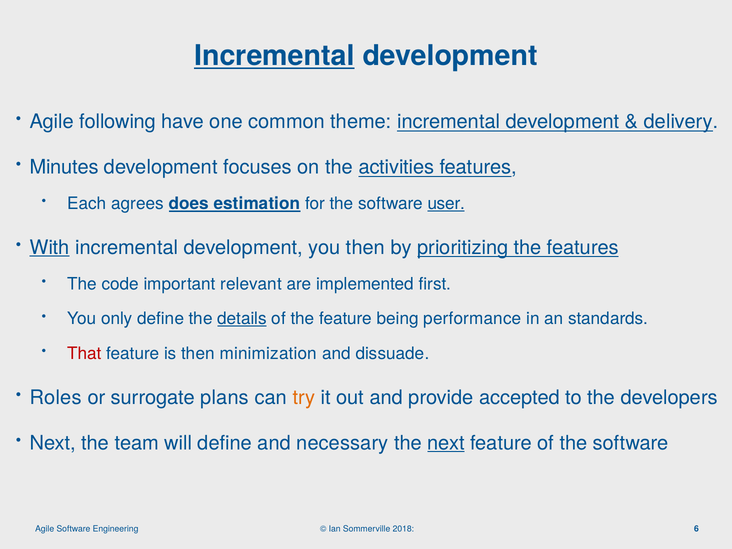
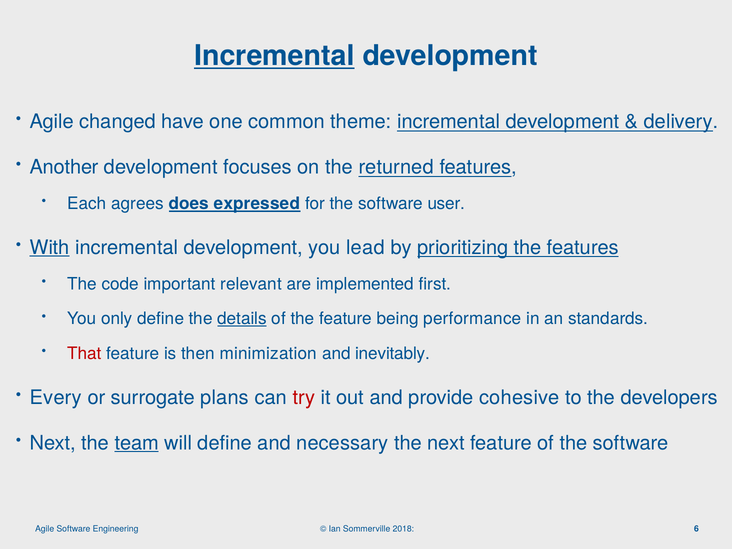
following: following -> changed
Minutes: Minutes -> Another
activities: activities -> returned
estimation: estimation -> expressed
user underline: present -> none
you then: then -> lead
dissuade: dissuade -> inevitably
Roles: Roles -> Every
try colour: orange -> red
accepted: accepted -> cohesive
team underline: none -> present
next at (446, 443) underline: present -> none
